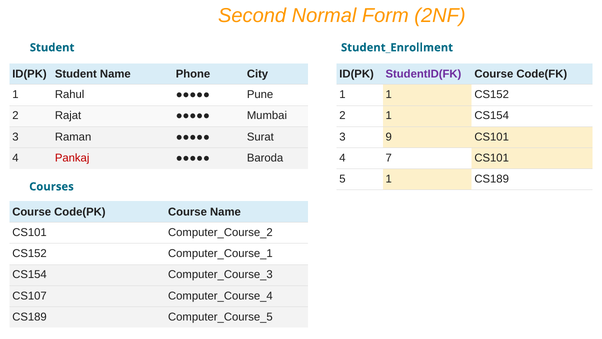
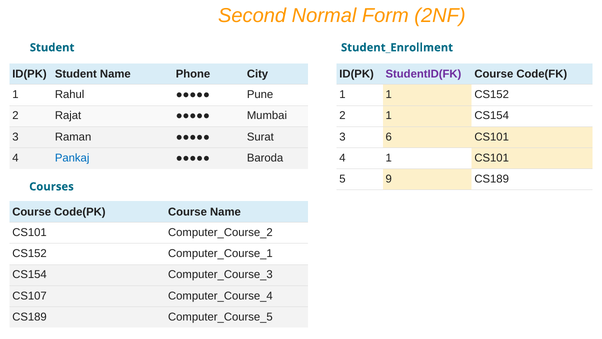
9: 9 -> 6
Pankaj colour: red -> blue
4 7: 7 -> 1
5 1: 1 -> 9
